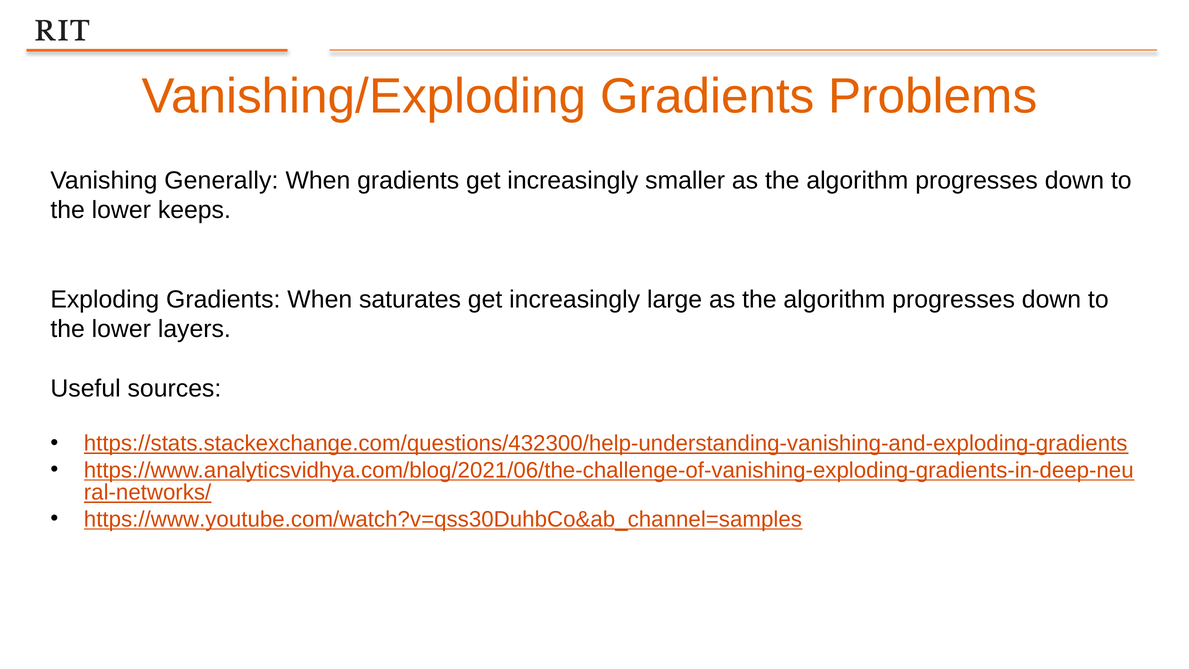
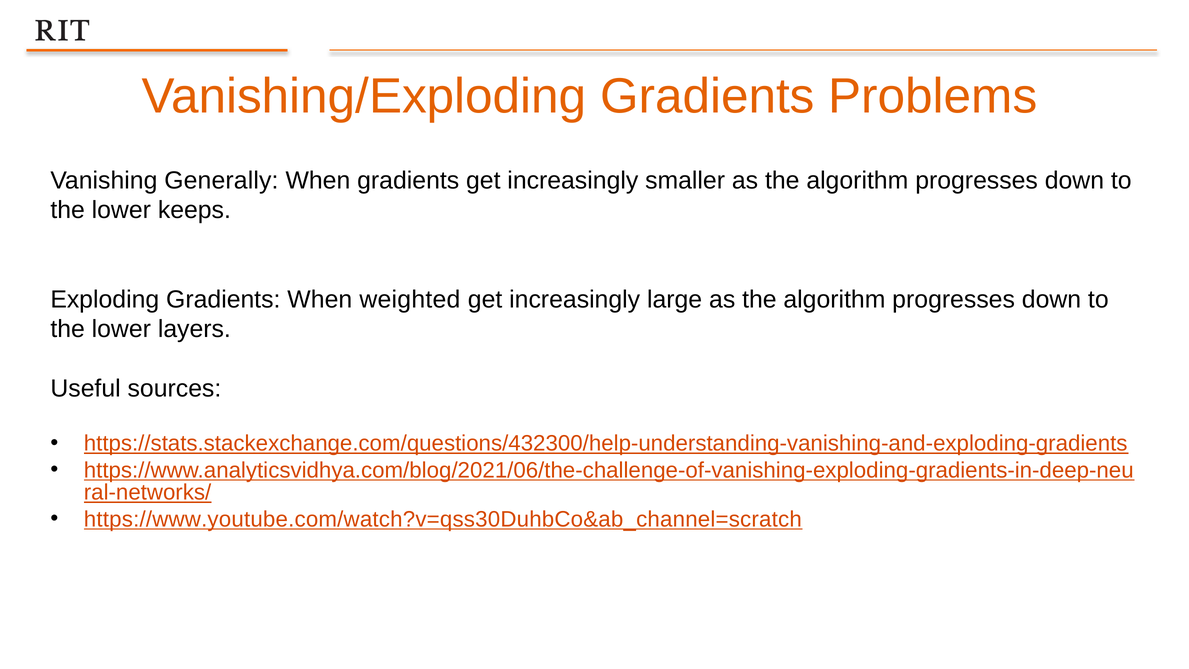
saturates: saturates -> weighted
https://www.youtube.com/watch?v=qss30DuhbCo&ab_channel=samples: https://www.youtube.com/watch?v=qss30DuhbCo&ab_channel=samples -> https://www.youtube.com/watch?v=qss30DuhbCo&ab_channel=scratch
